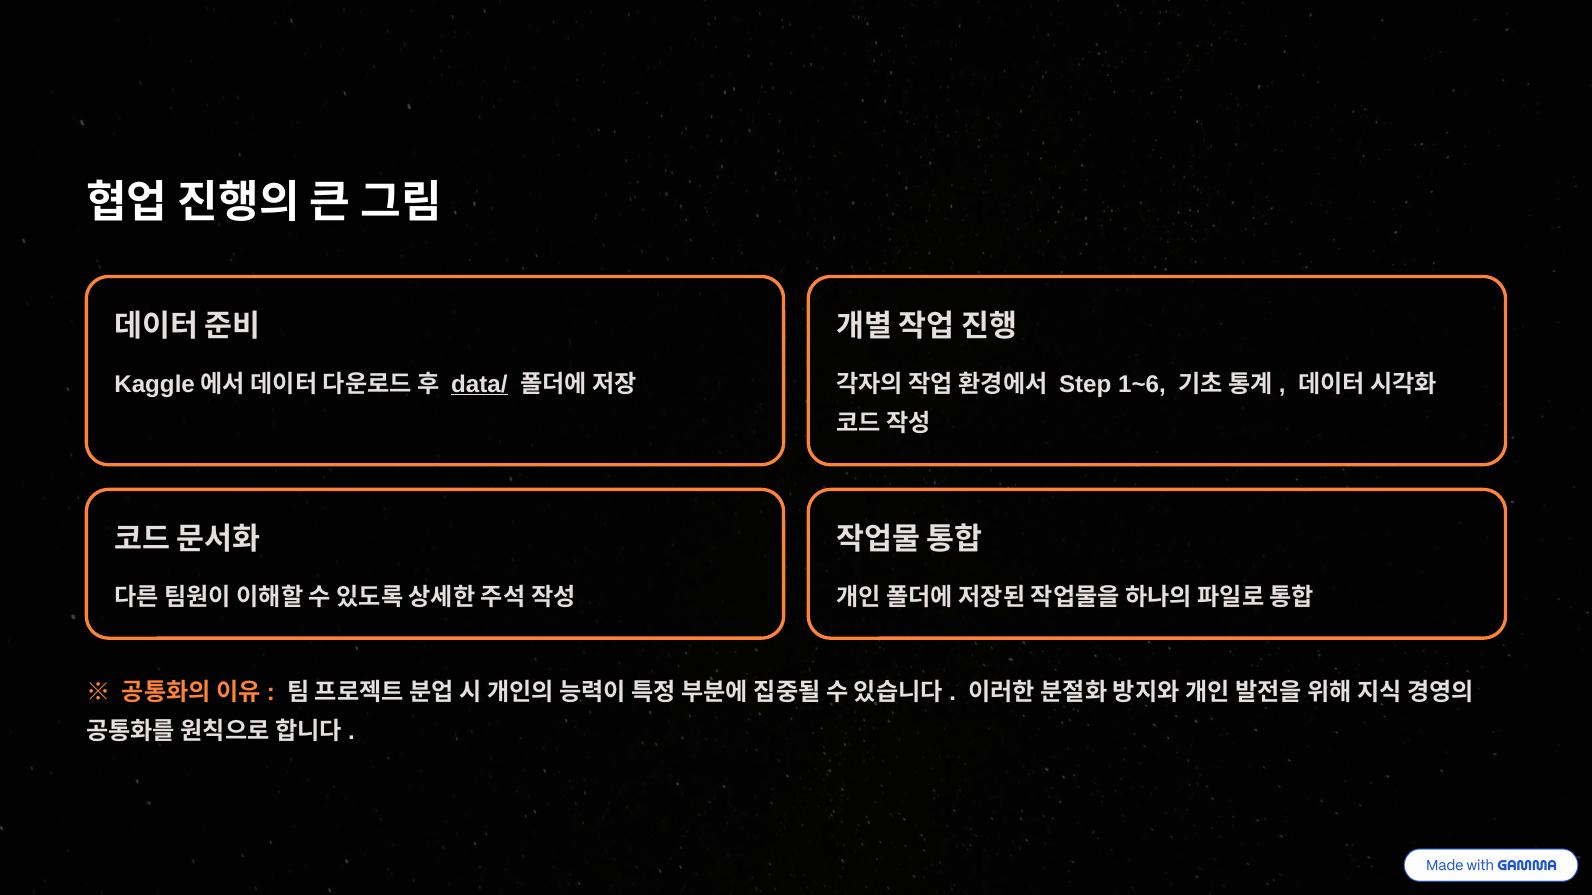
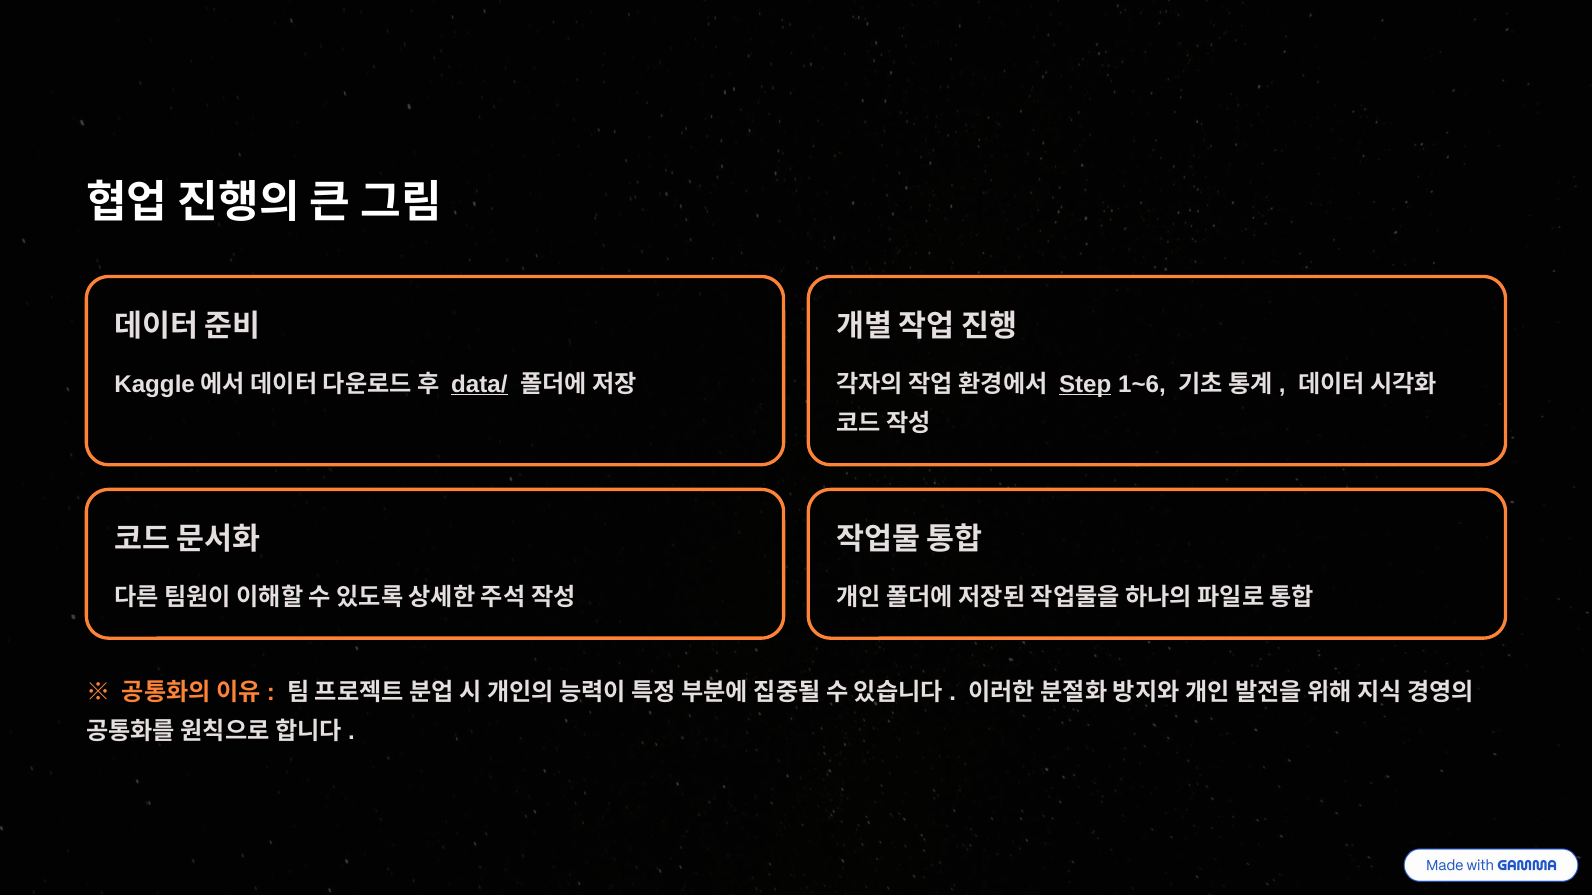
Step underline: none -> present
